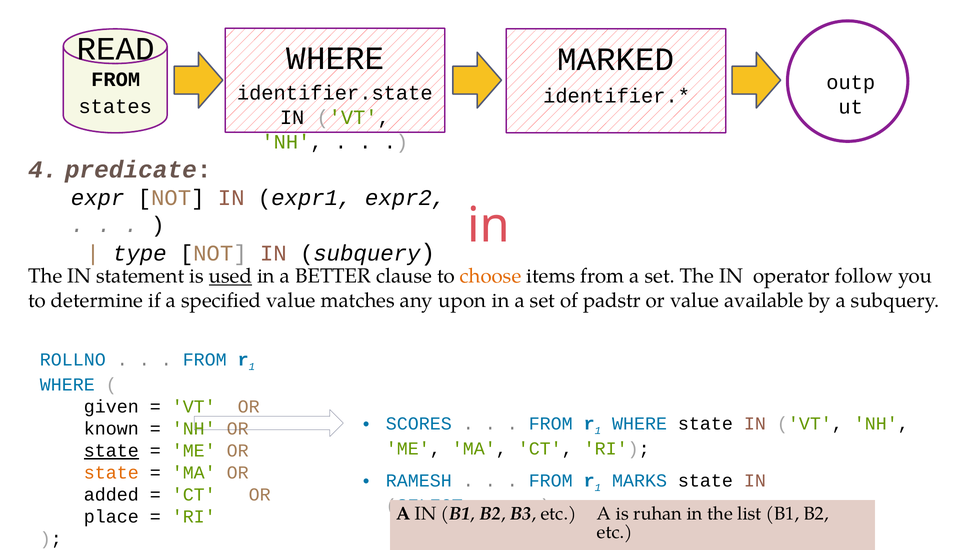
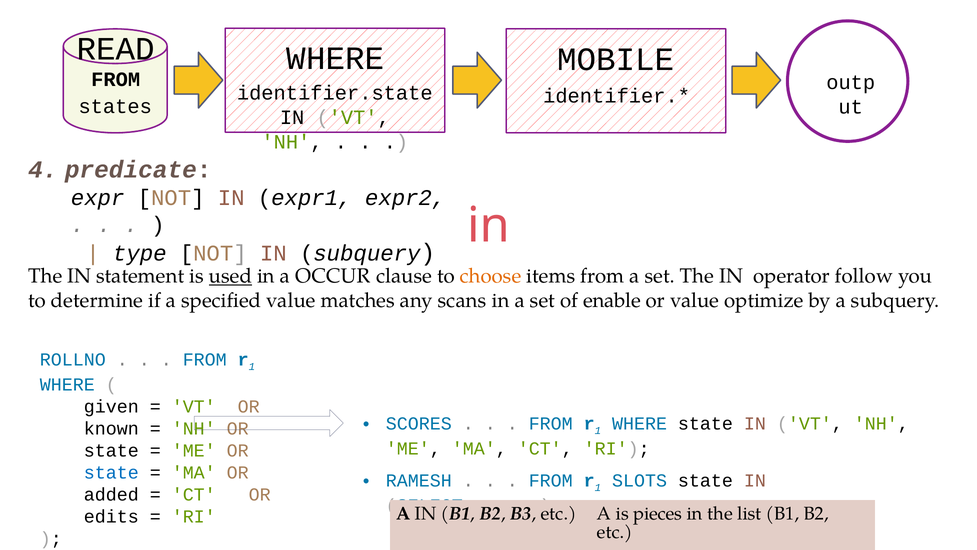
MARKED: MARKED -> MOBILE
BETTER: BETTER -> OCCUR
upon: upon -> scans
padstr: padstr -> enable
available: available -> optimize
state at (111, 450) underline: present -> none
state at (111, 472) colour: orange -> blue
MARKS: MARKS -> SLOTS
ruhan: ruhan -> pieces
place: place -> edits
